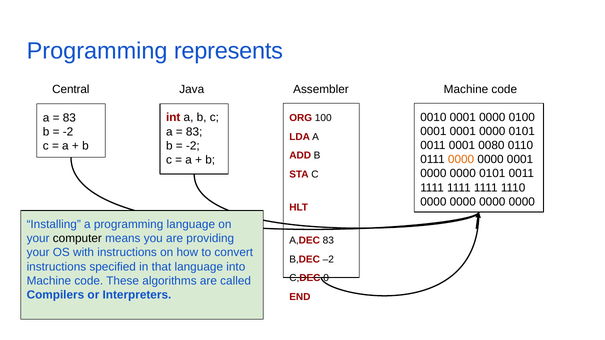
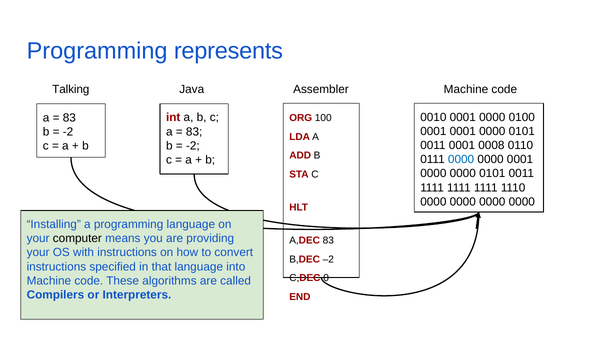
Central: Central -> Talking
0080: 0080 -> 0008
0000 at (461, 160) colour: orange -> blue
